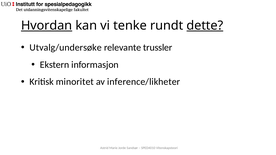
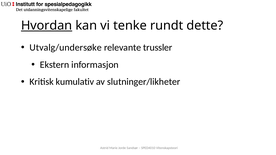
dette underline: present -> none
minoritet: minoritet -> kumulativ
inference/likheter: inference/likheter -> slutninger/likheter
